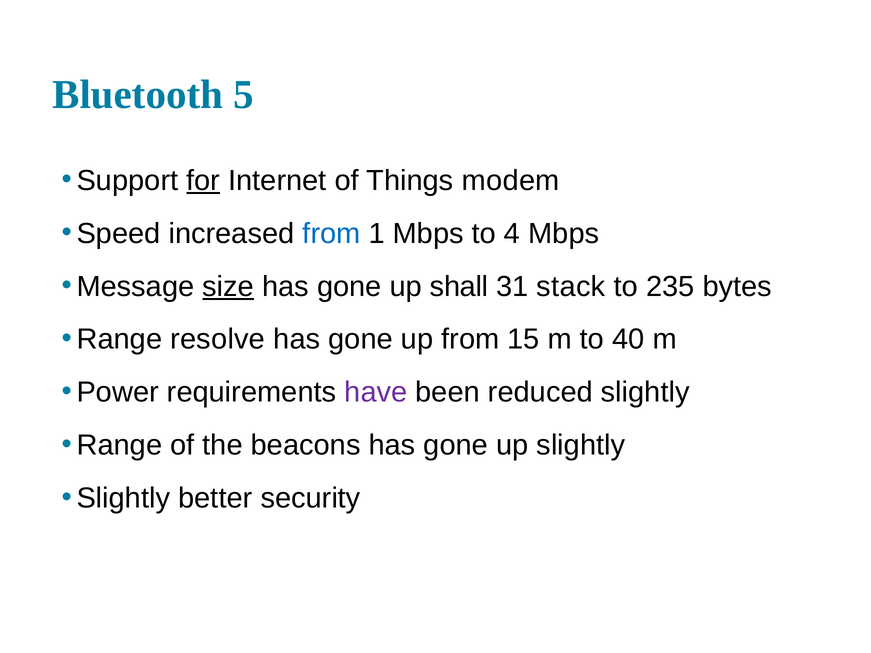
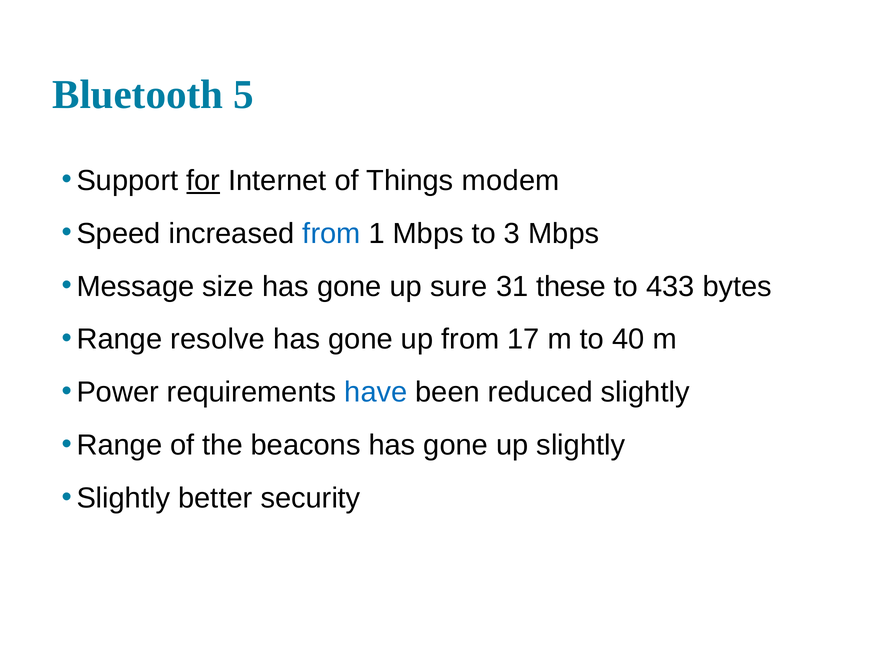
4: 4 -> 3
size underline: present -> none
shall: shall -> sure
stack: stack -> these
235: 235 -> 433
15: 15 -> 17
have colour: purple -> blue
